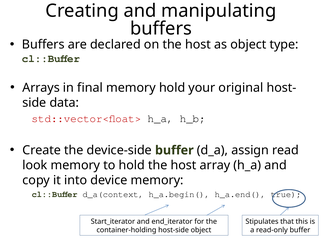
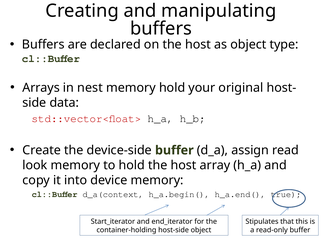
final: final -> nest
